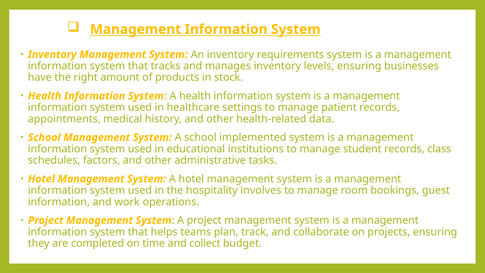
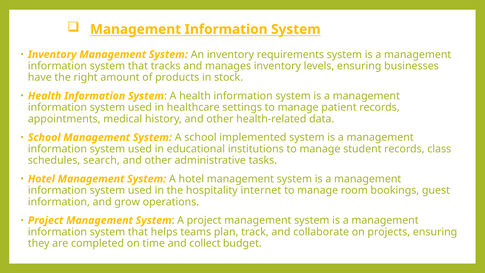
factors: factors -> search
involves: involves -> internet
work: work -> grow
